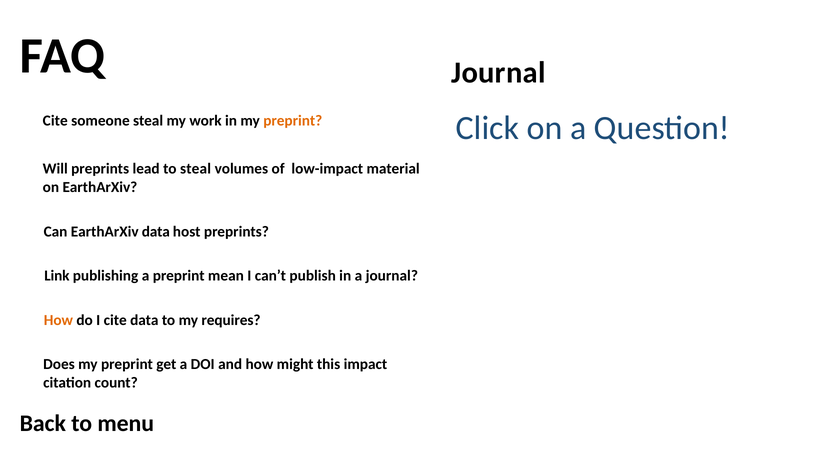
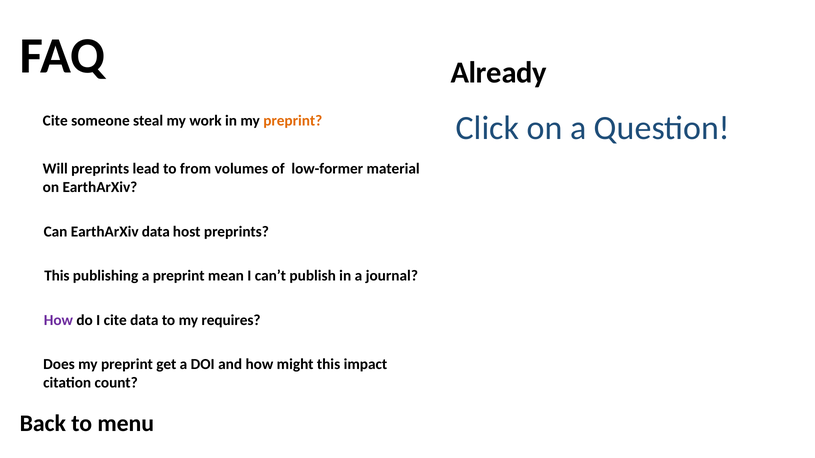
Journal at (498, 73): Journal -> Already
to steal: steal -> from
low-impact: low-impact -> low-former
Link at (57, 276): Link -> This
How at (58, 321) colour: orange -> purple
